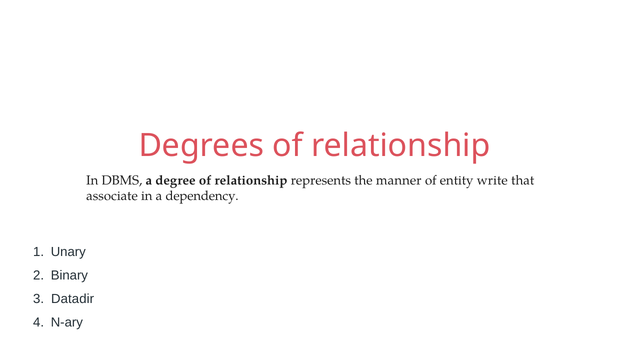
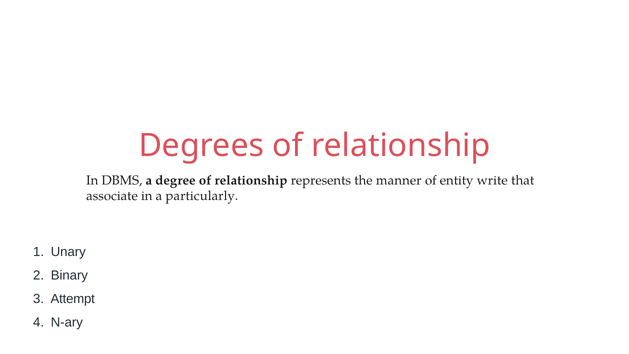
dependency: dependency -> particularly
Datadir: Datadir -> Attempt
